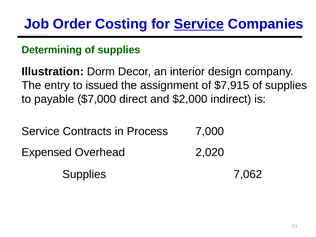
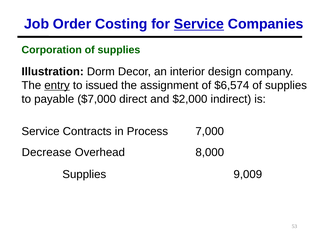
Determining: Determining -> Corporation
entry underline: none -> present
$7,915: $7,915 -> $6,574
Expensed: Expensed -> Decrease
2,020: 2,020 -> 8,000
7,062: 7,062 -> 9,009
